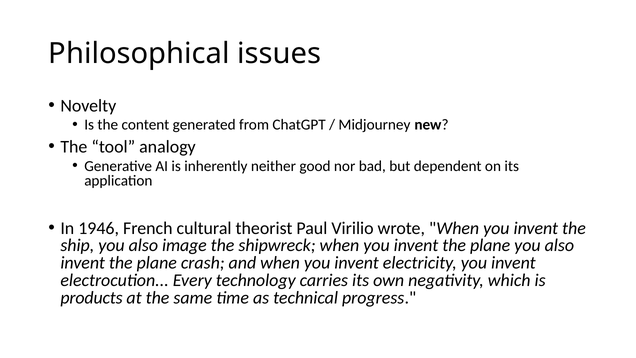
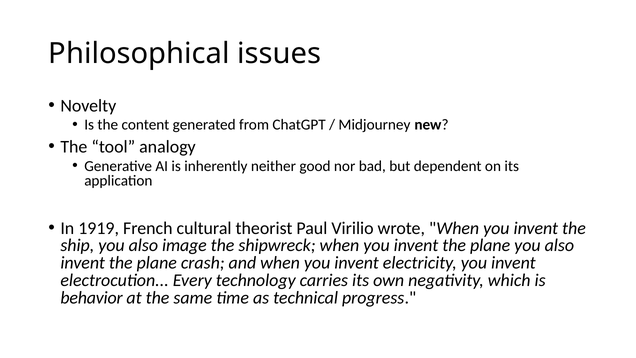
1946: 1946 -> 1919
products: products -> behavior
